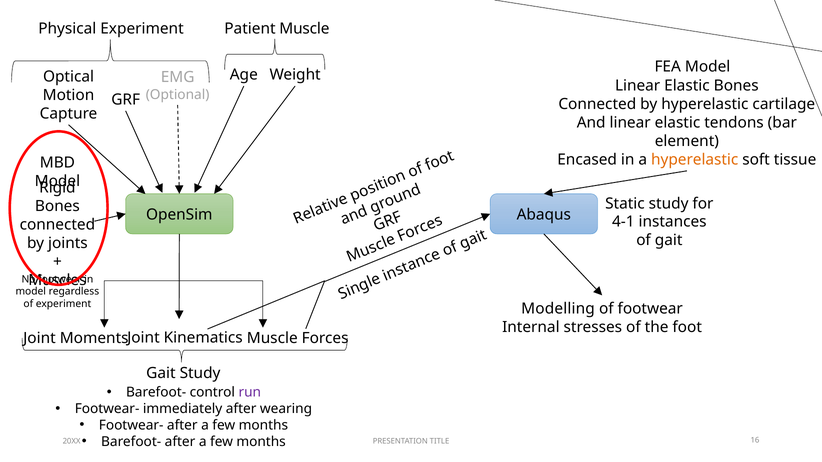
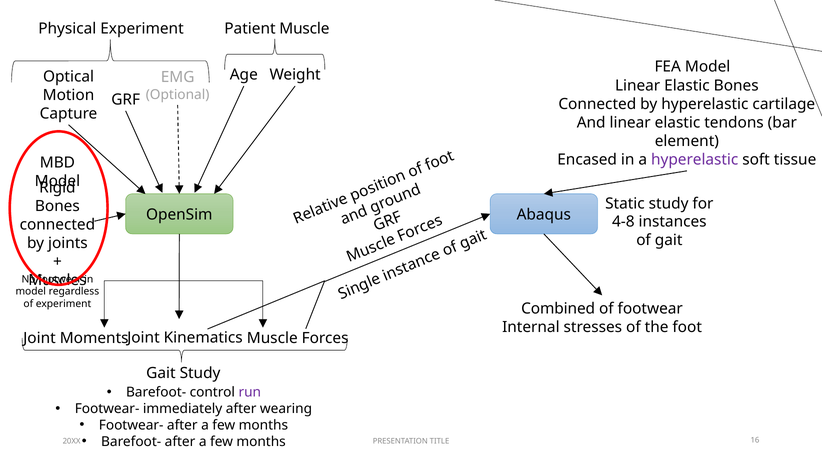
hyperelastic at (695, 160) colour: orange -> purple
4-1: 4-1 -> 4-8
Modelling: Modelling -> Combined
